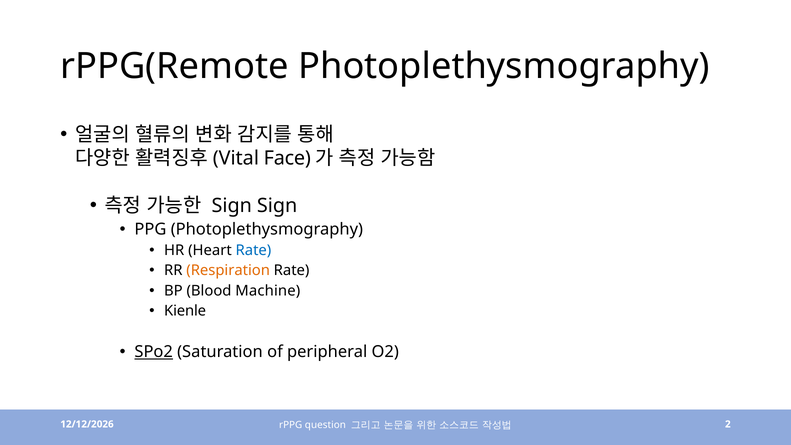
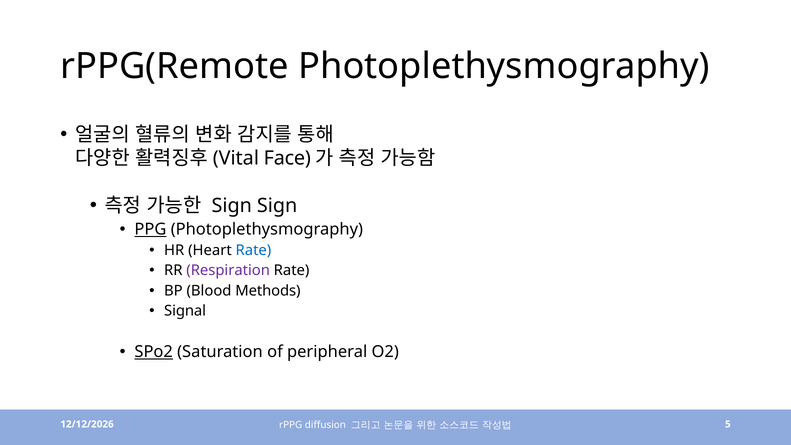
PPG underline: none -> present
Respiration colour: orange -> purple
Machine: Machine -> Methods
Kienle: Kienle -> Signal
question: question -> diffusion
2: 2 -> 5
